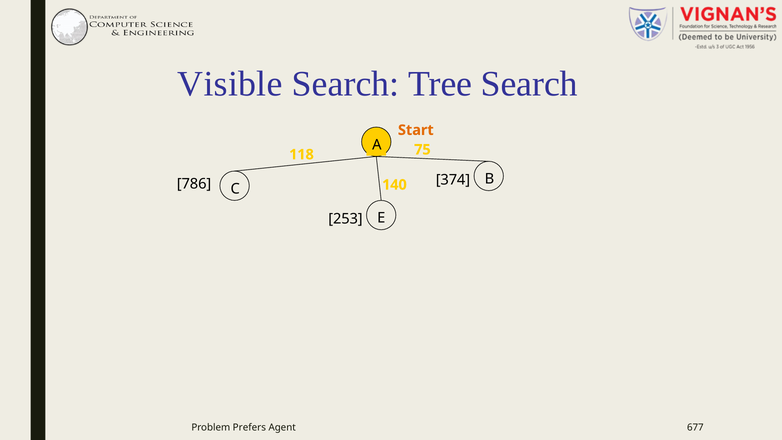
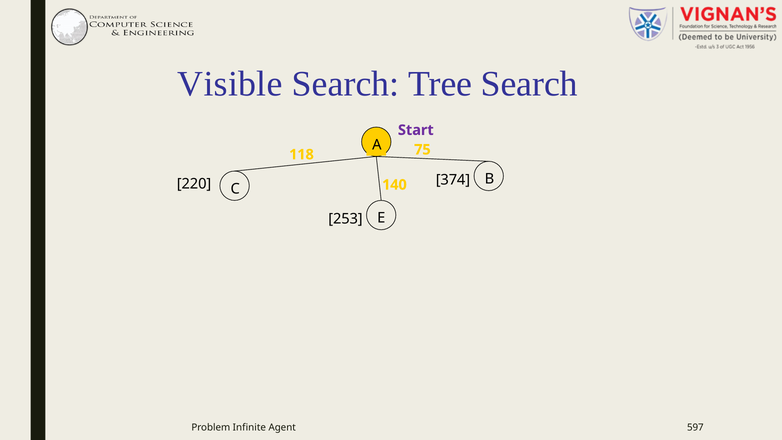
Start colour: orange -> purple
786: 786 -> 220
Prefers: Prefers -> Infinite
677: 677 -> 597
